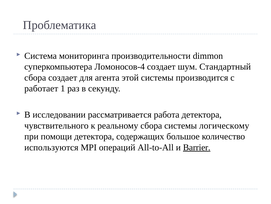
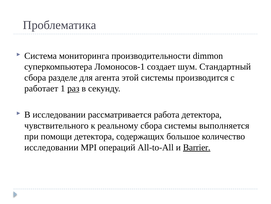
Ломоносов-4: Ломоносов-4 -> Ломоносов-1
сбора создает: создает -> разделе
раз underline: none -> present
логическому: логическому -> выполняется
используются at (51, 147): используются -> исследовании
